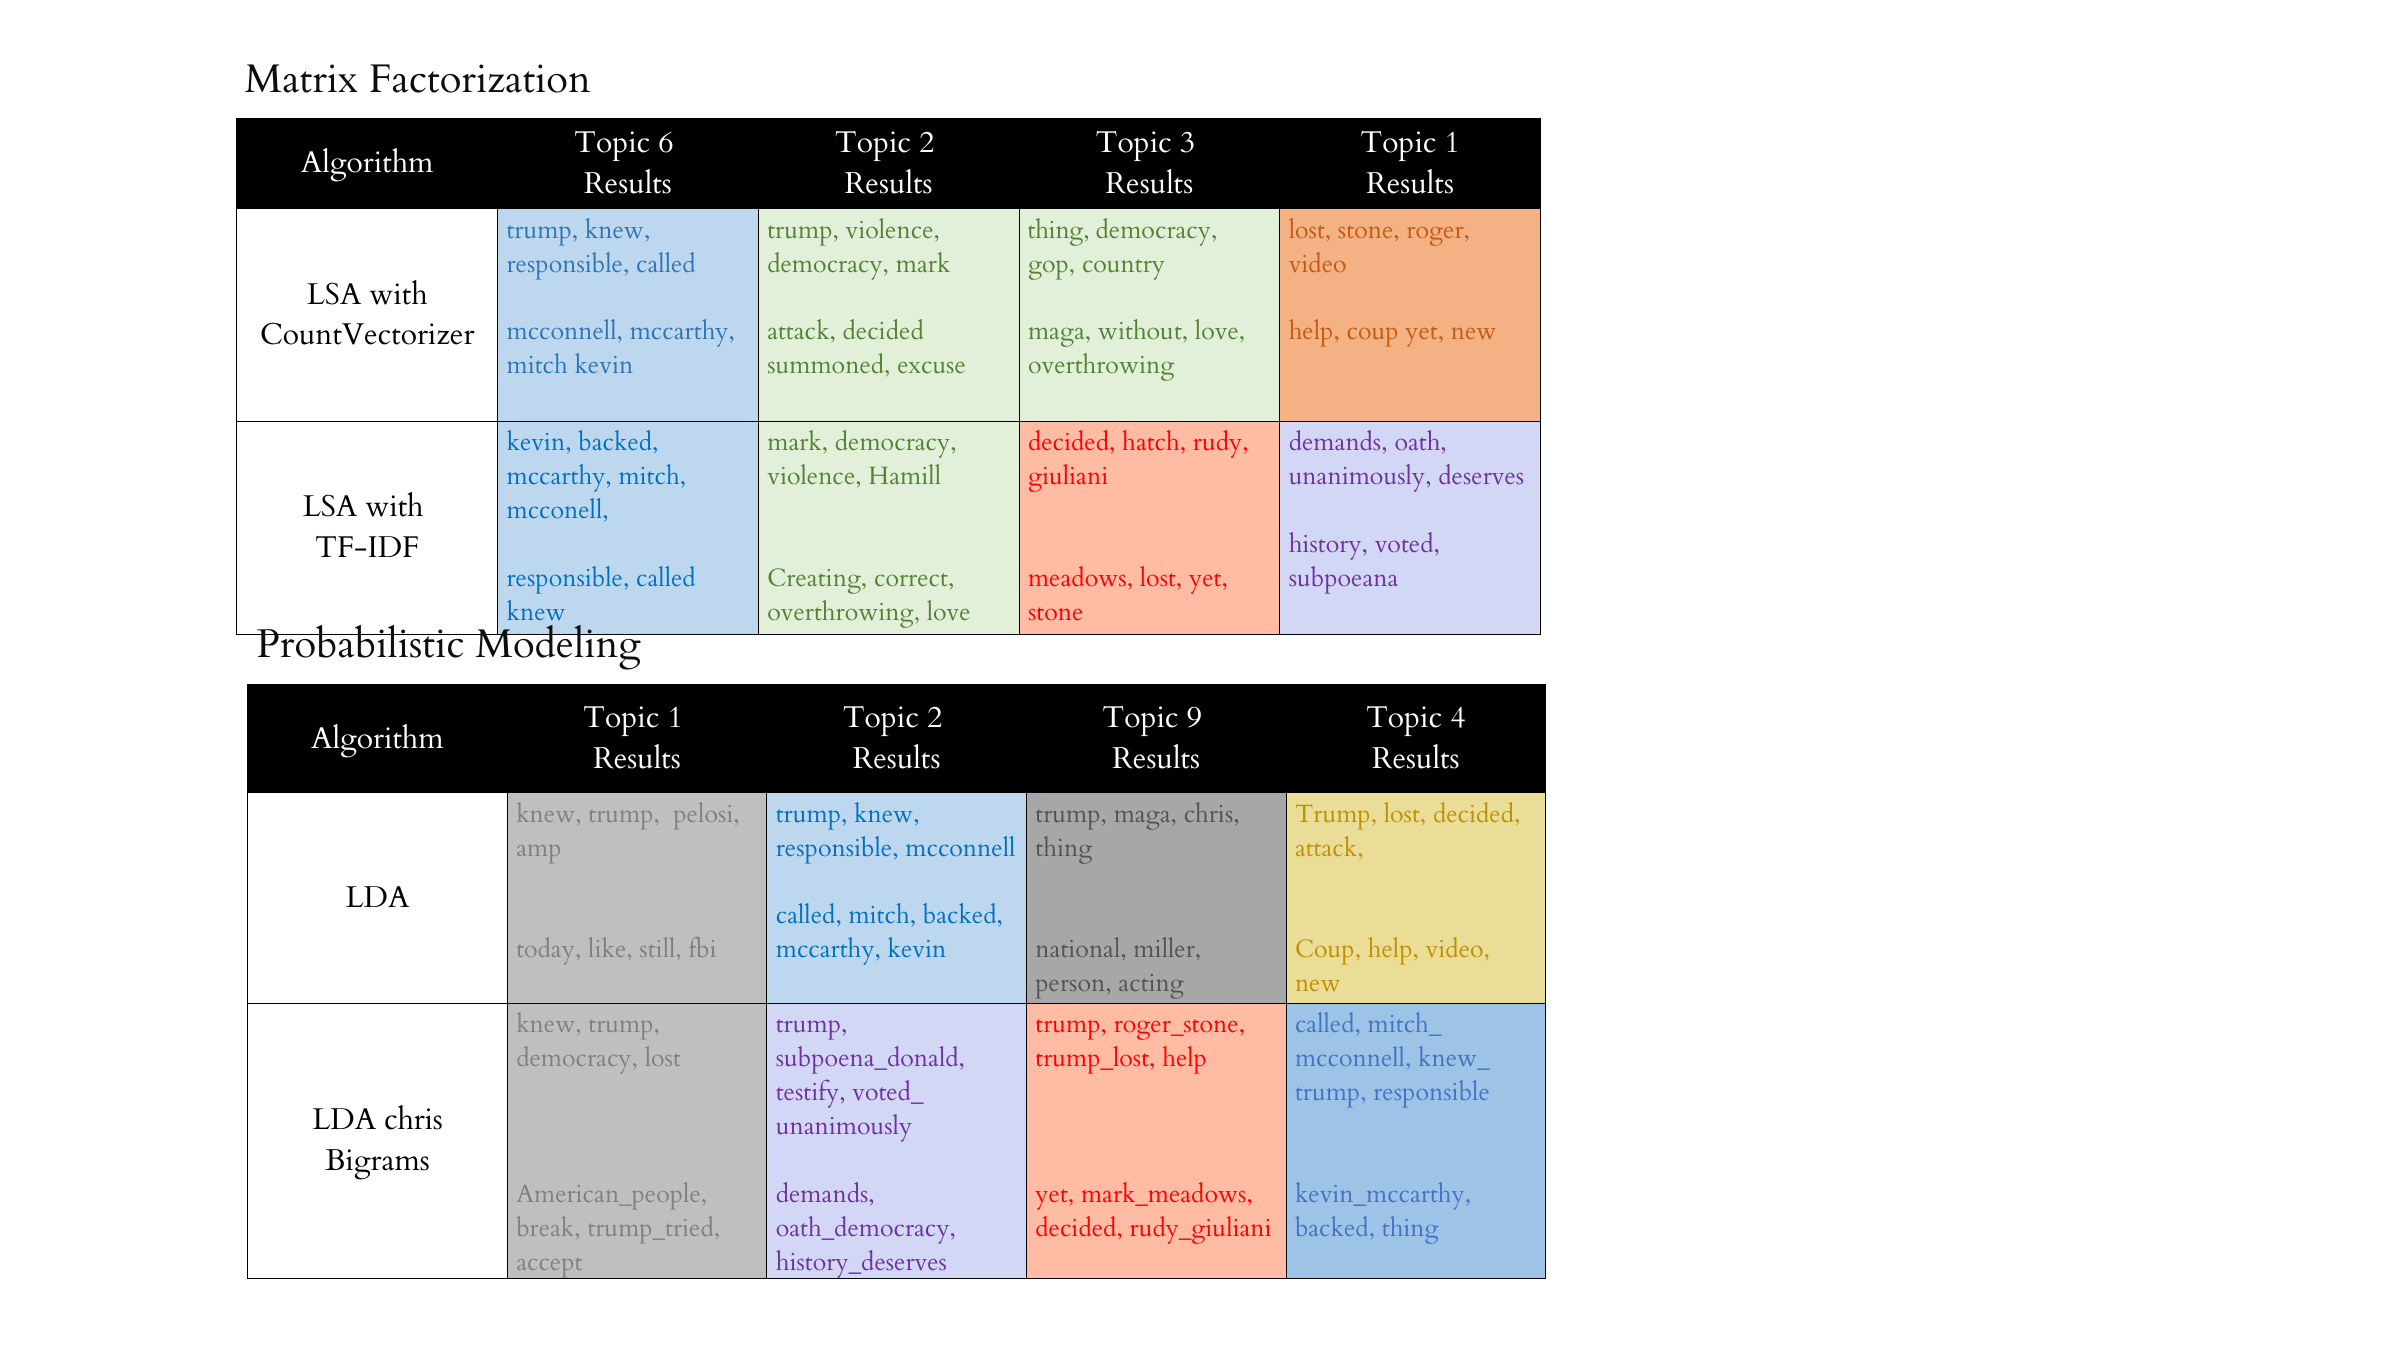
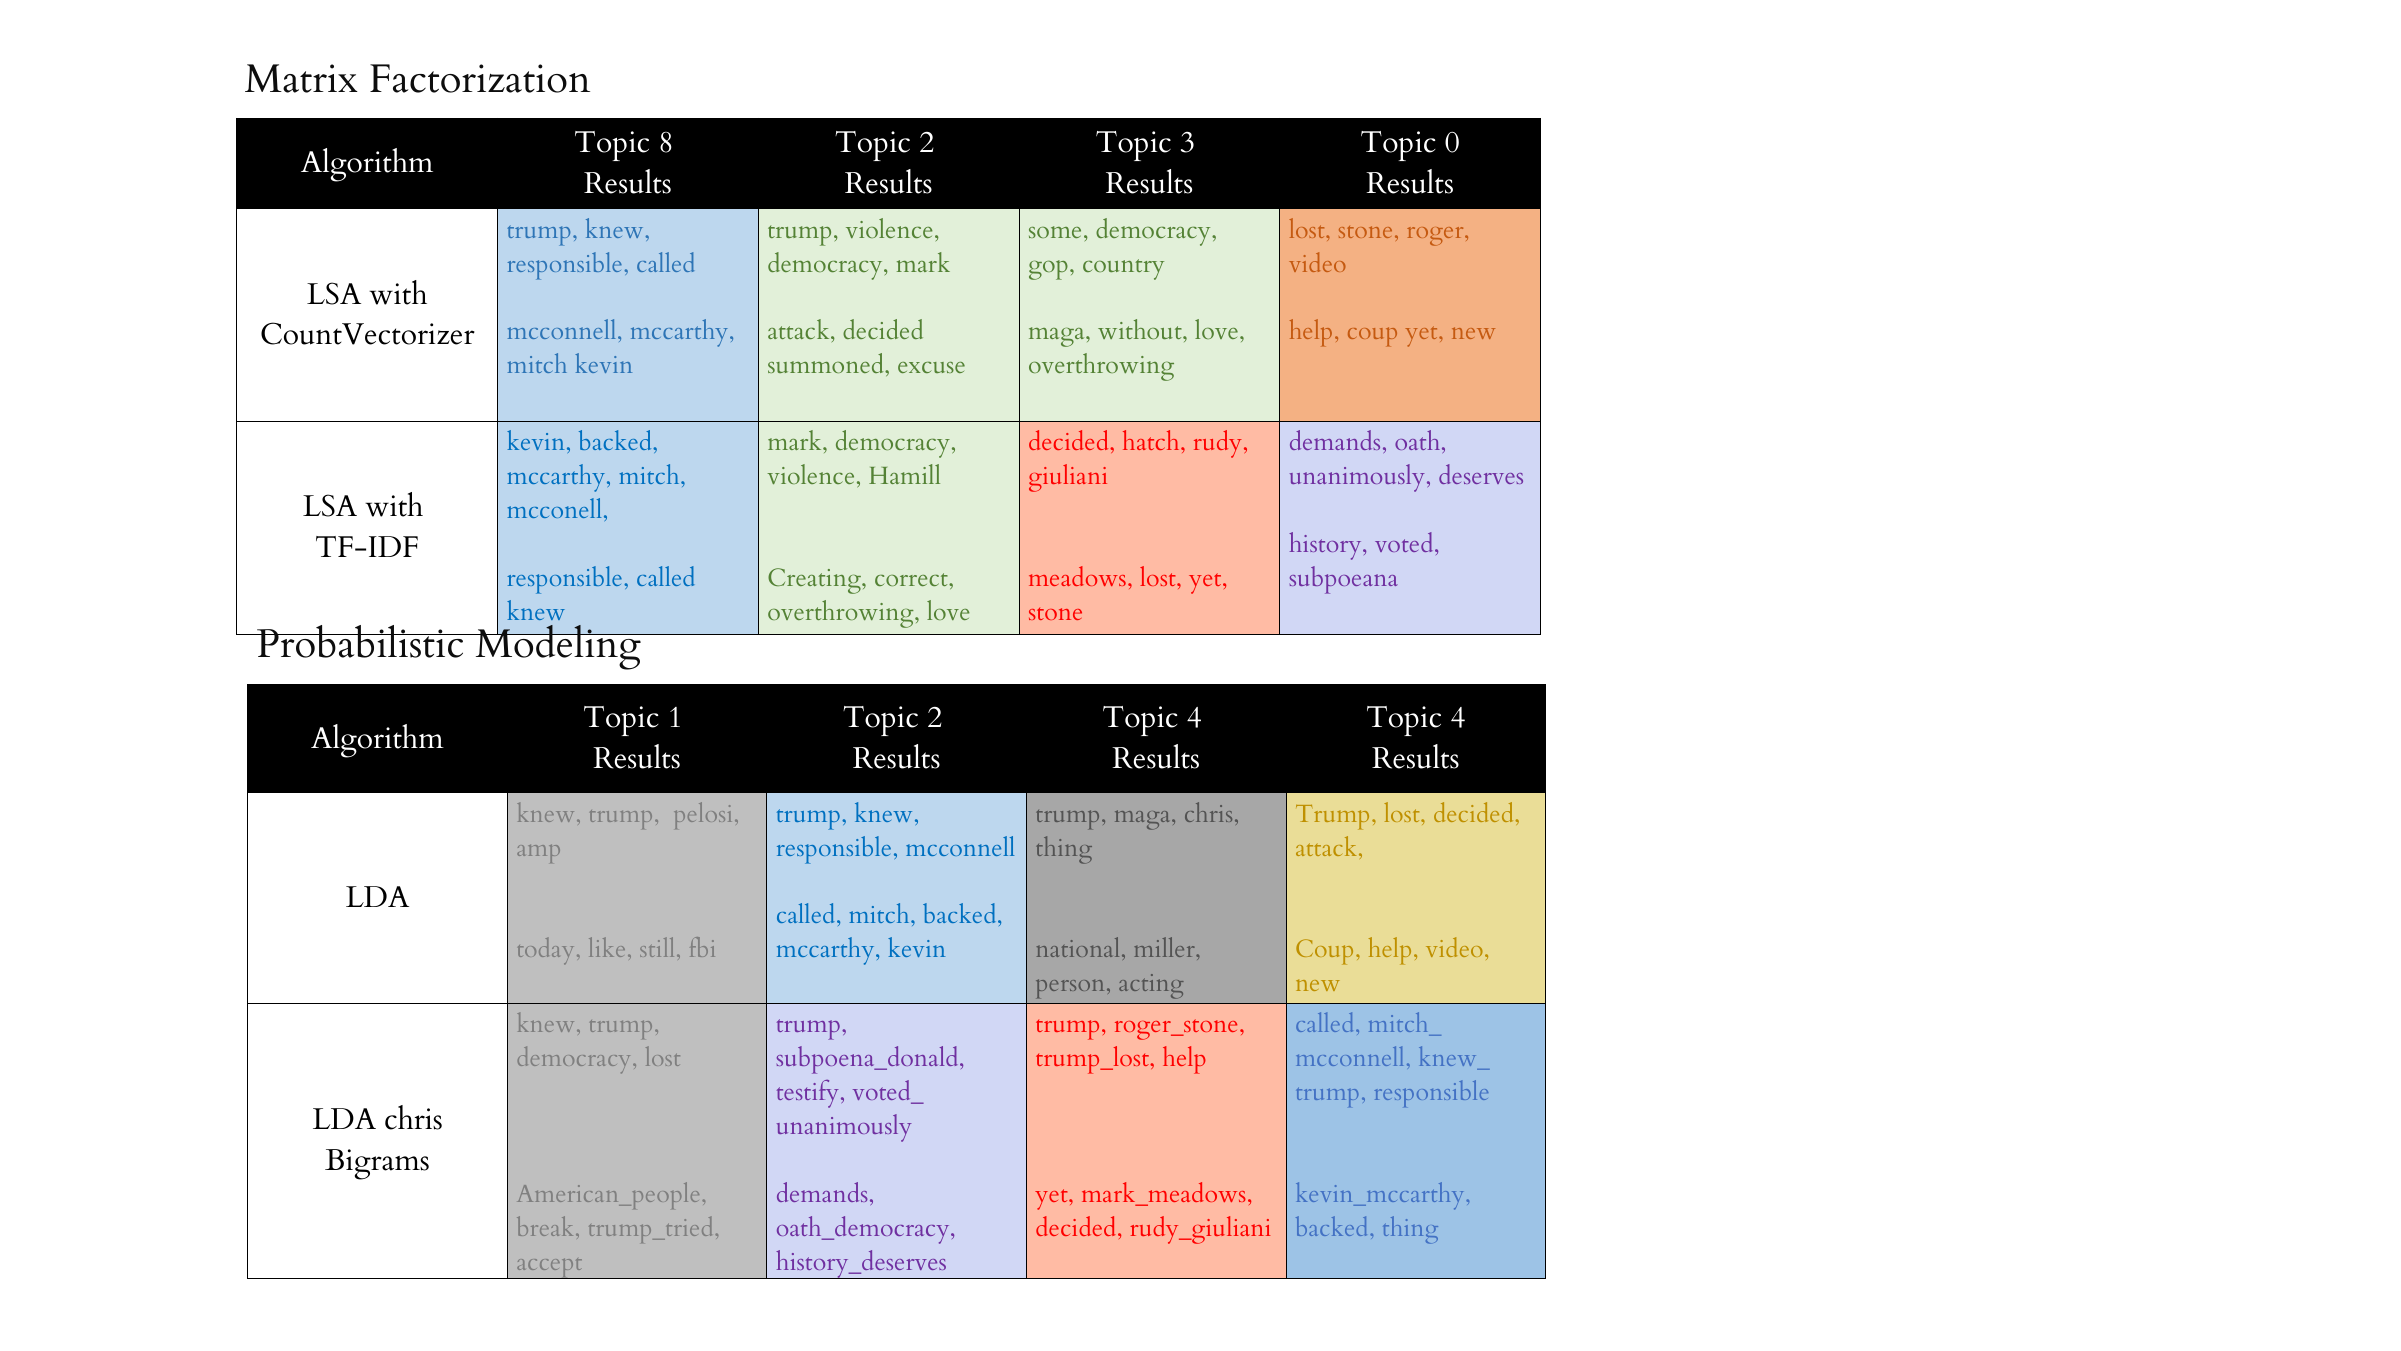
6: 6 -> 8
1 at (1452, 143): 1 -> 0
thing at (1059, 230): thing -> some
9 at (1194, 718): 9 -> 4
